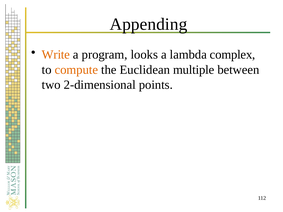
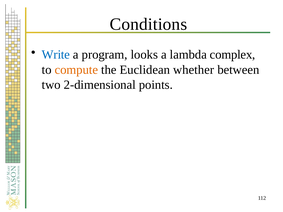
Appending: Appending -> Conditions
Write colour: orange -> blue
multiple: multiple -> whether
